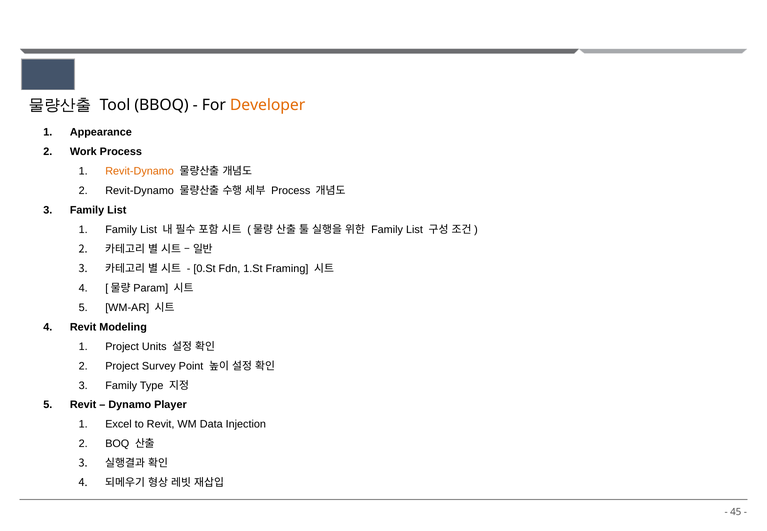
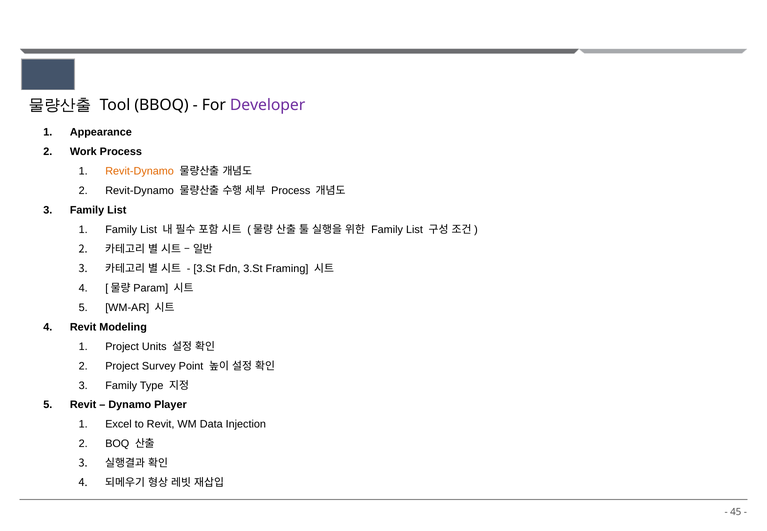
Developer colour: orange -> purple
0.St at (204, 269): 0.St -> 3.St
Fdn 1.St: 1.St -> 3.St
